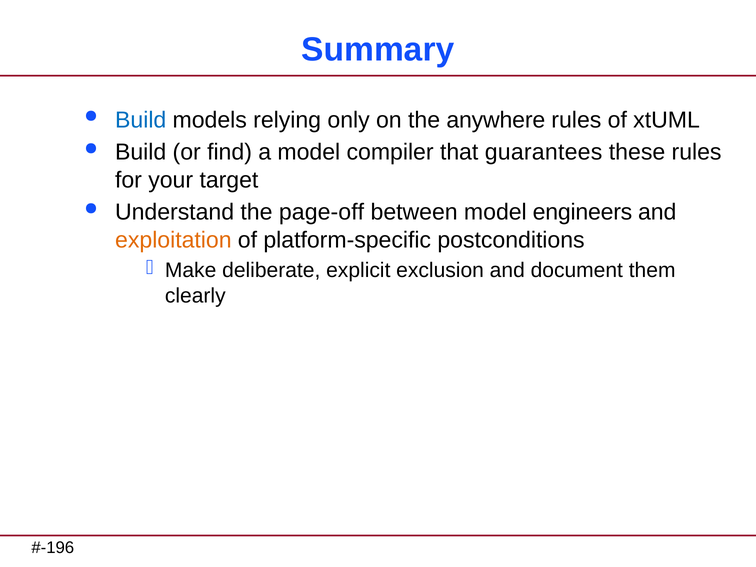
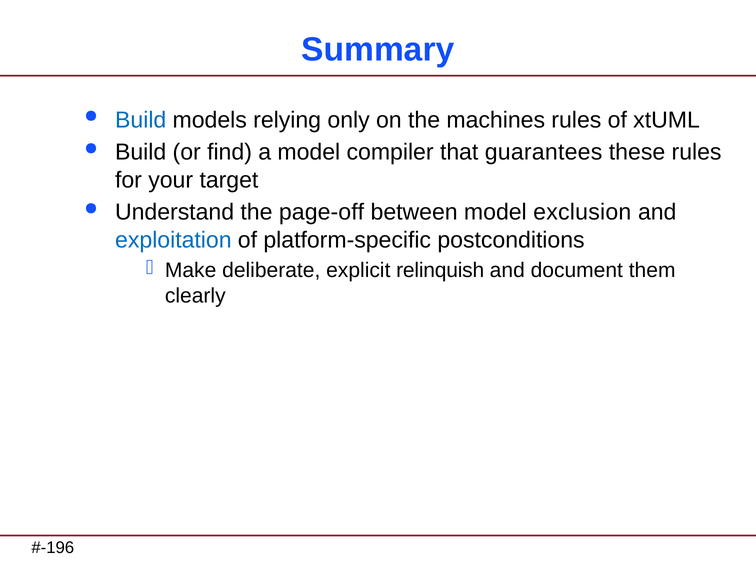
anywhere: anywhere -> machines
engineers: engineers -> exclusion
exploitation colour: orange -> blue
exclusion: exclusion -> relinquish
